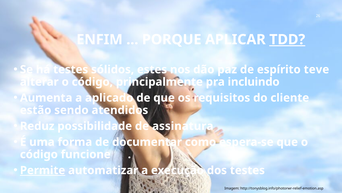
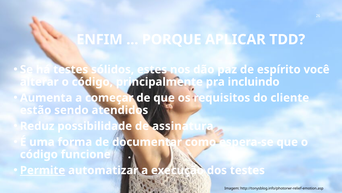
TDD underline: present -> none
teve: teve -> você
aplicado: aplicado -> começar
